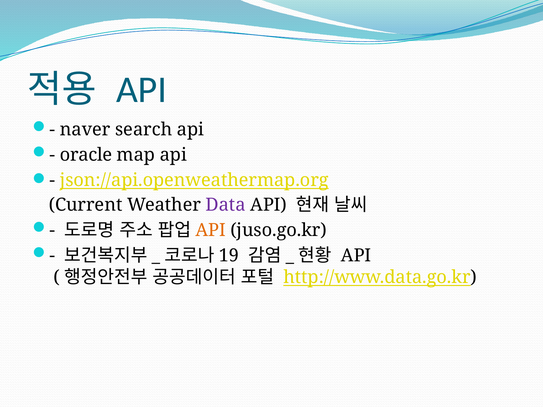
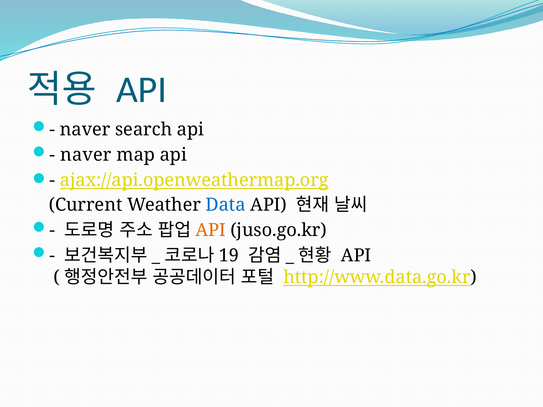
oracle at (86, 155): oracle -> naver
json://api.openweathermap.org: json://api.openweathermap.org -> ajax://api.openweathermap.org
Data colour: purple -> blue
